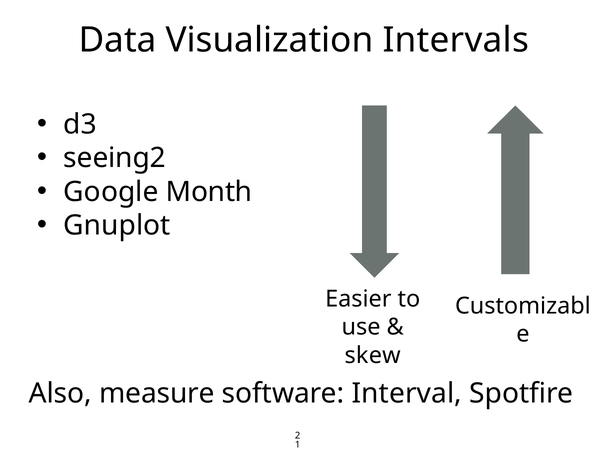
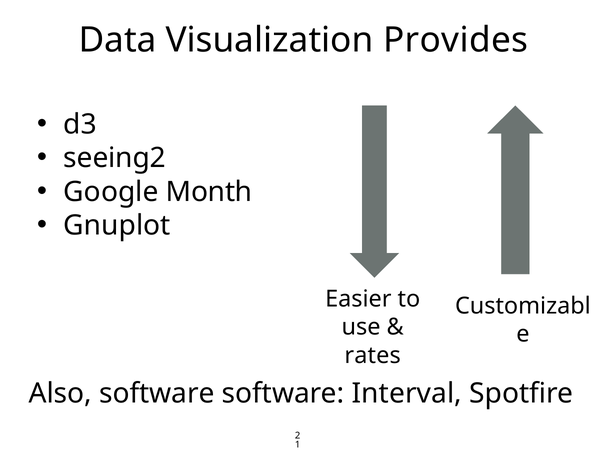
Intervals: Intervals -> Provides
skew: skew -> rates
Also measure: measure -> software
